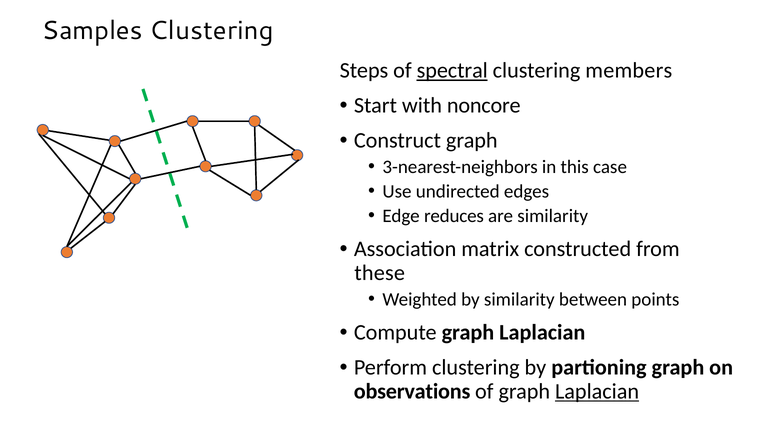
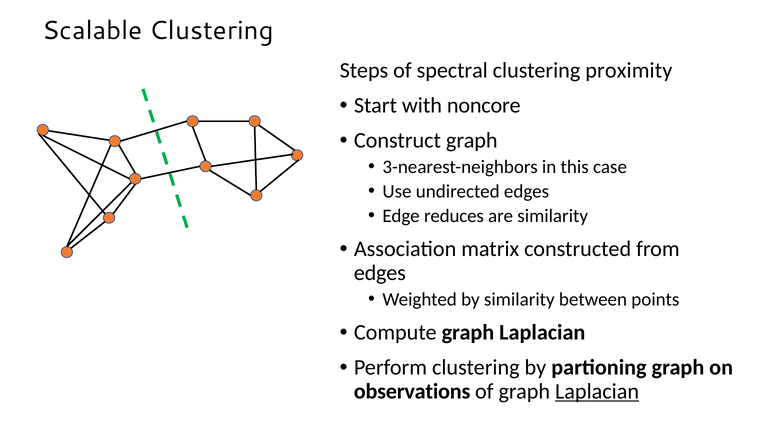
Samples: Samples -> Scalable
spectral underline: present -> none
members: members -> proximity
these at (380, 273): these -> edges
